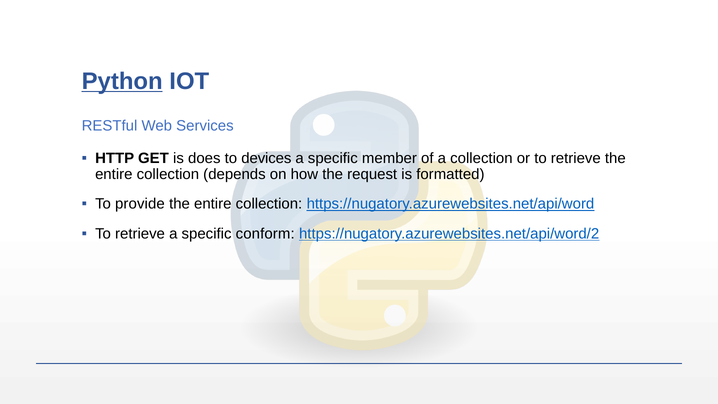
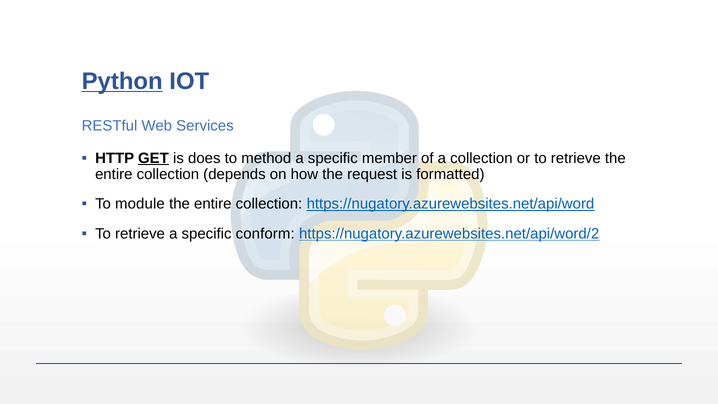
GET underline: none -> present
devices: devices -> method
provide: provide -> module
